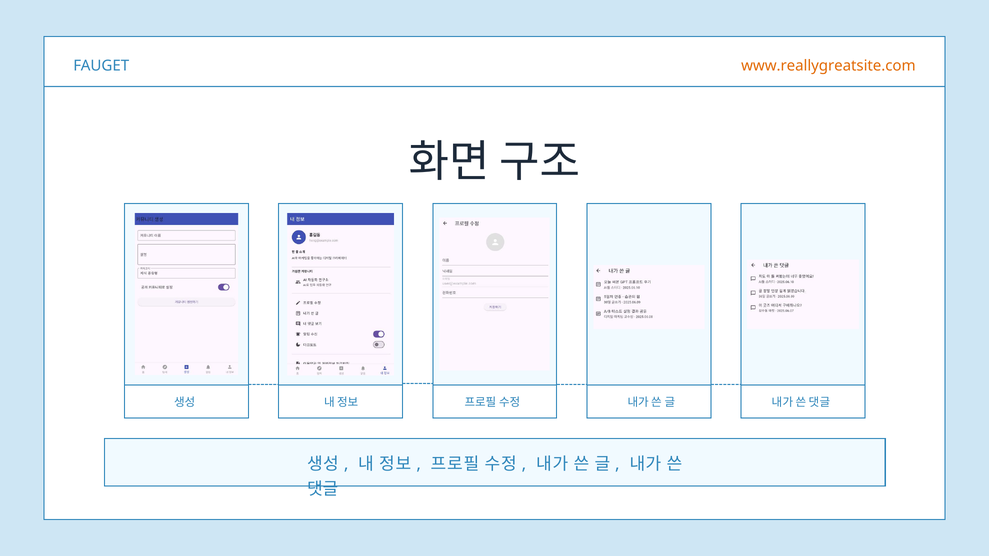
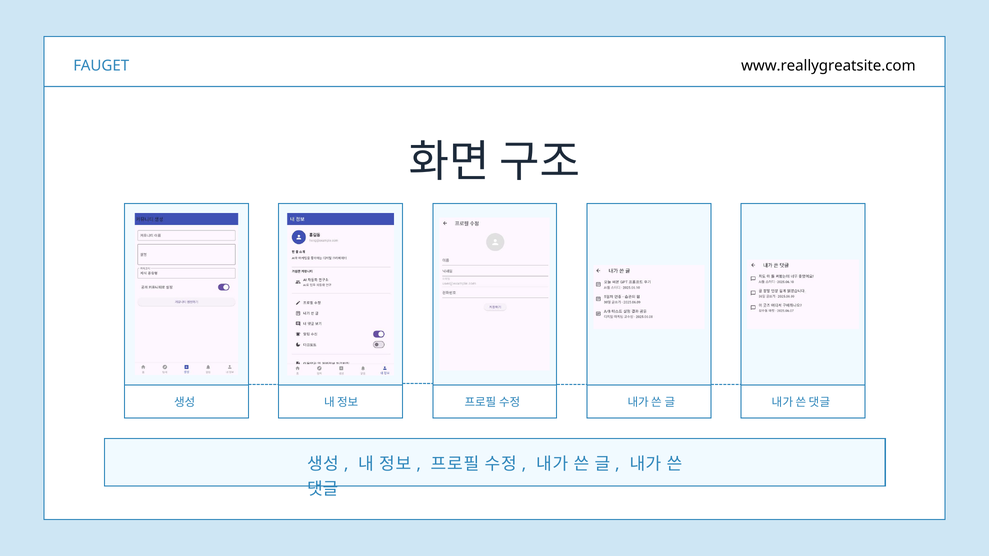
www.reallygreatsite.com colour: orange -> black
